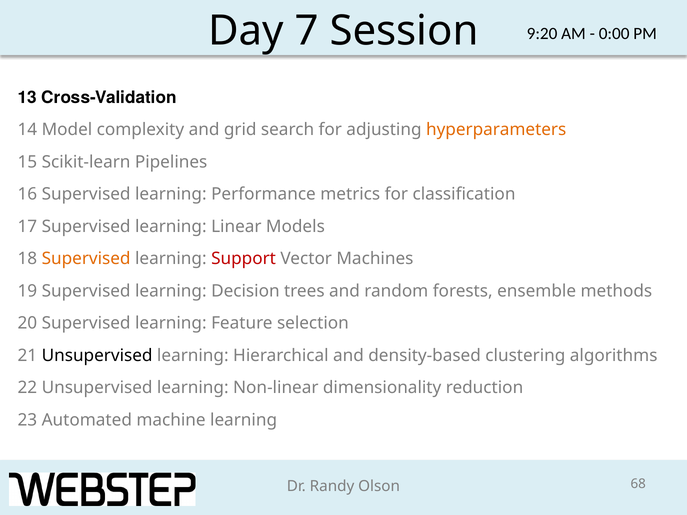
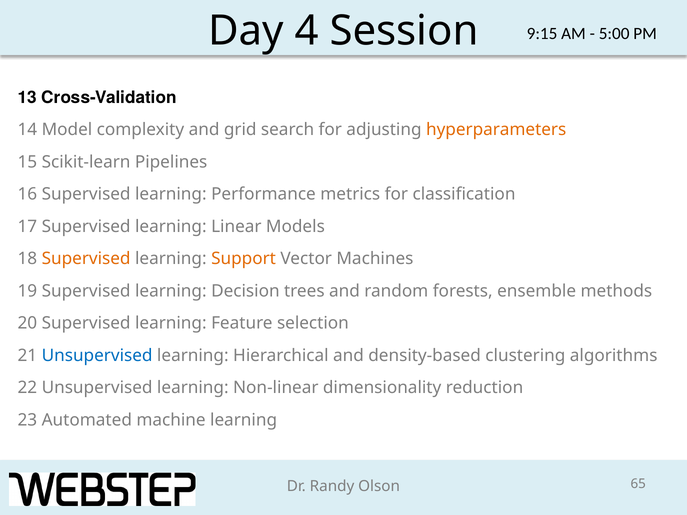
7: 7 -> 4
9:20: 9:20 -> 9:15
0:00: 0:00 -> 5:00
Support colour: red -> orange
Unsupervised at (97, 356) colour: black -> blue
68: 68 -> 65
